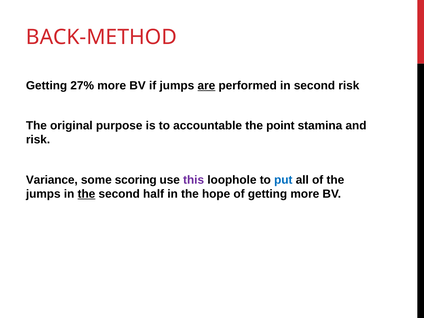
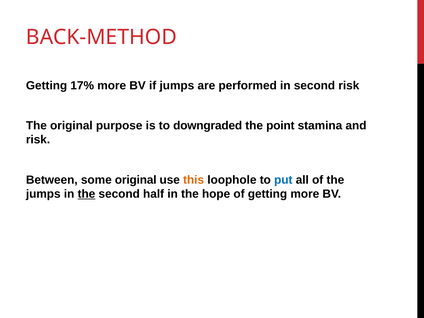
27%: 27% -> 17%
are underline: present -> none
accountable: accountable -> downgraded
Variance: Variance -> Between
some scoring: scoring -> original
this colour: purple -> orange
